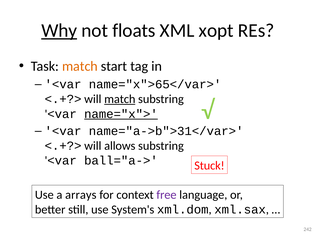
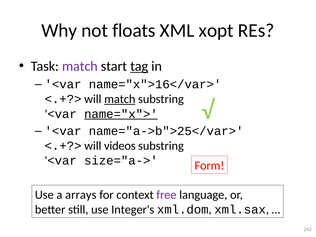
Why underline: present -> none
match at (80, 66) colour: orange -> purple
tag underline: none -> present
name="x">65</var>: name="x">65</var> -> name="x">16</var>
name="a->b">31</var>: name="a->b">31</var> -> name="a->b">25</var>
allows: allows -> videos
ball="a->: ball="a-> -> size="a->
Stuck: Stuck -> Form
System's: System's -> Integer's
